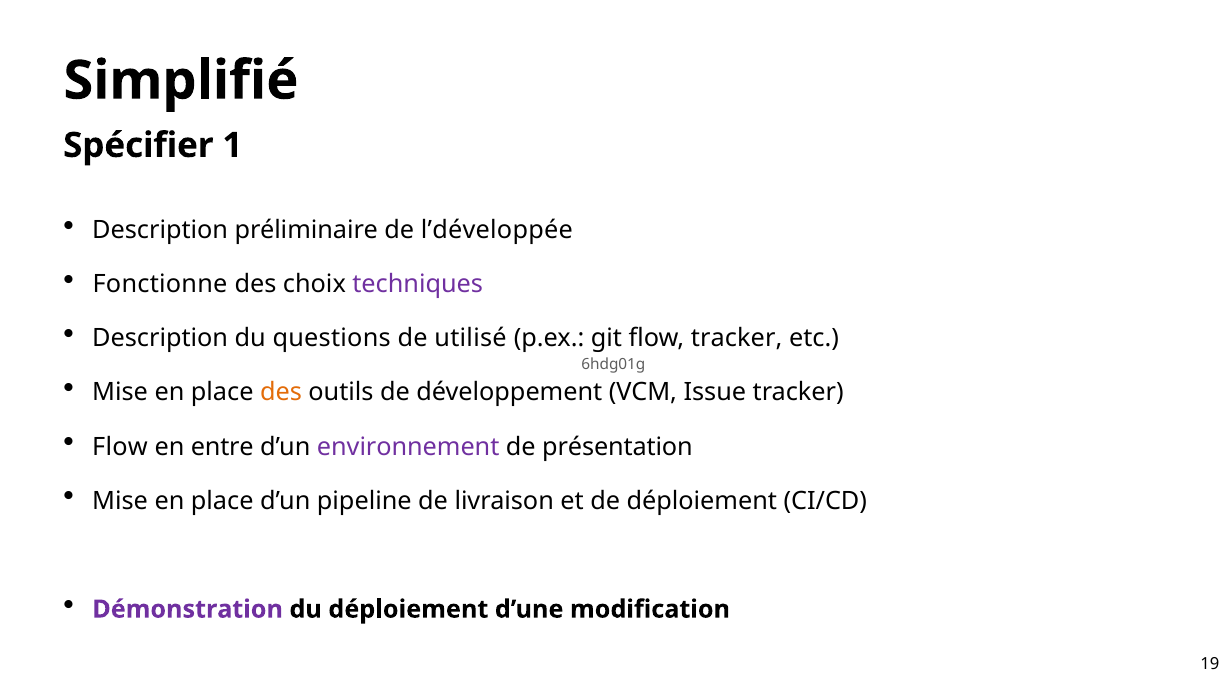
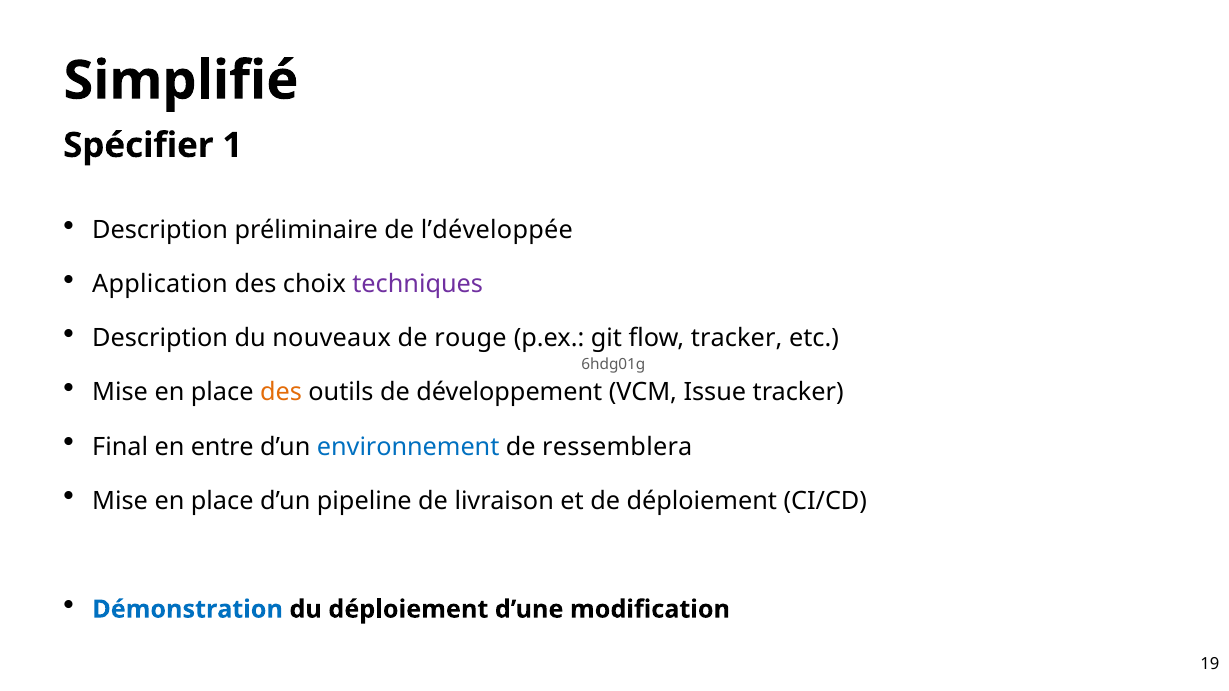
Fonctionne: Fonctionne -> Application
questions: questions -> nouveaux
utilisé: utilisé -> rouge
Flow at (120, 447): Flow -> Final
environnement colour: purple -> blue
présentation: présentation -> ressemblera
Démonstration colour: purple -> blue
